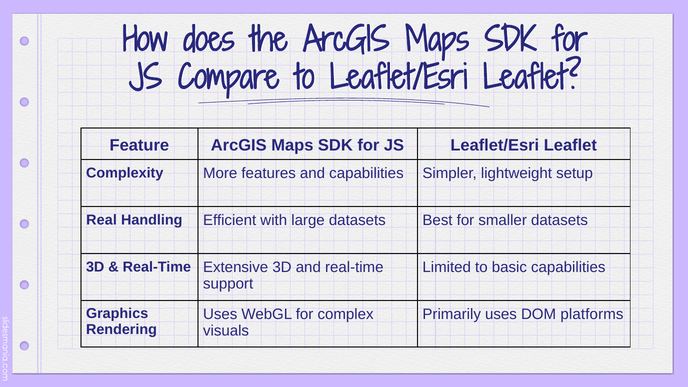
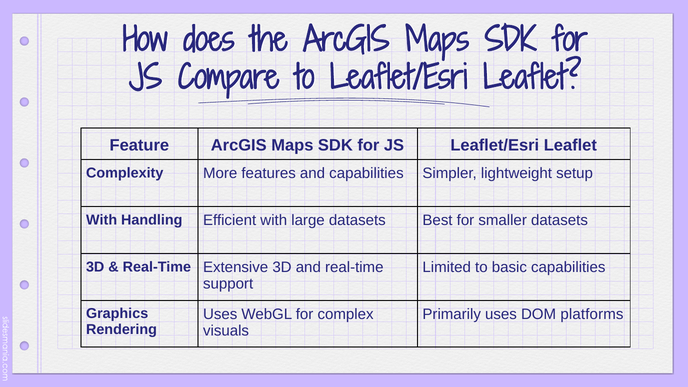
Real at (102, 220): Real -> With
